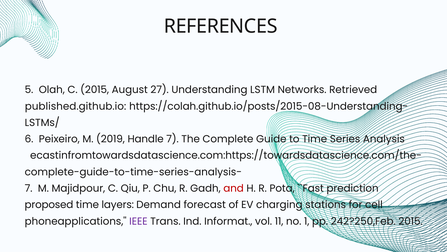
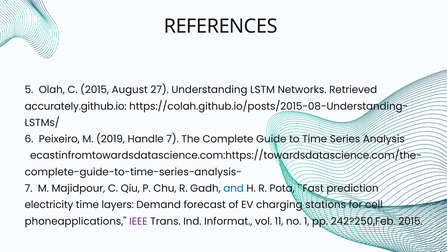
published.github.io: published.github.io -> accurately.github.io
and colour: red -> blue
proposed: proposed -> electricity
